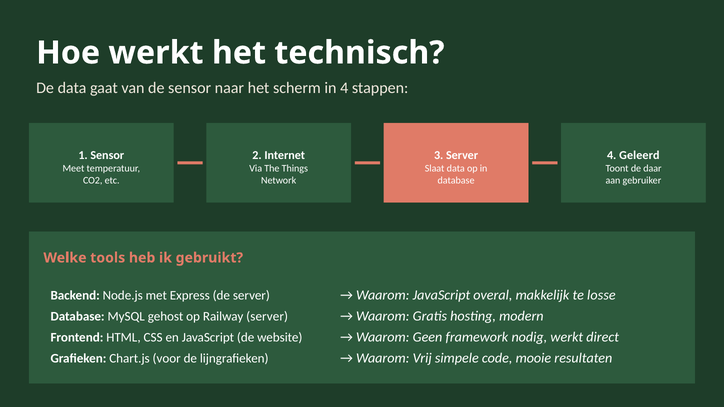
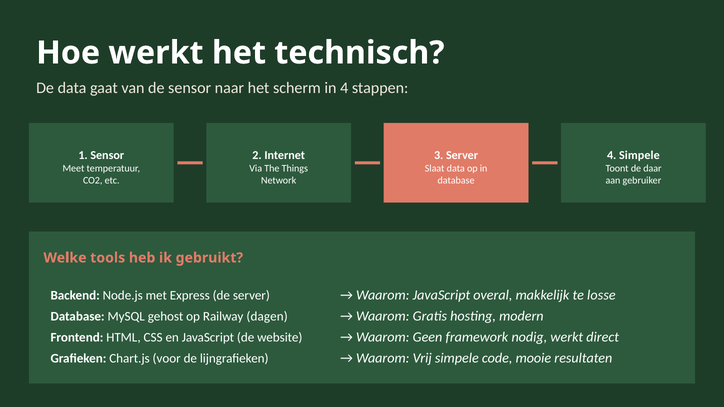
4 Geleerd: Geleerd -> Simpele
Railway server: server -> dagen
